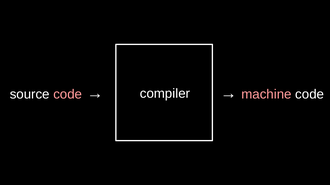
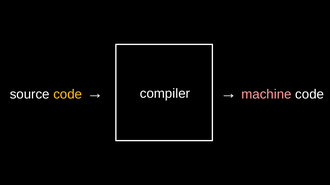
code at (68, 95) colour: pink -> yellow
